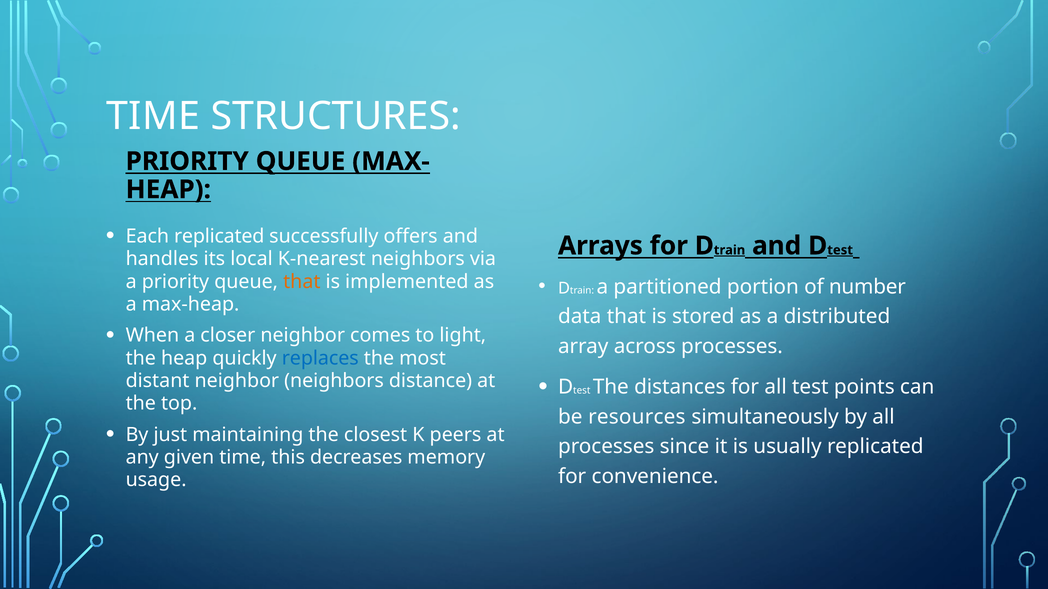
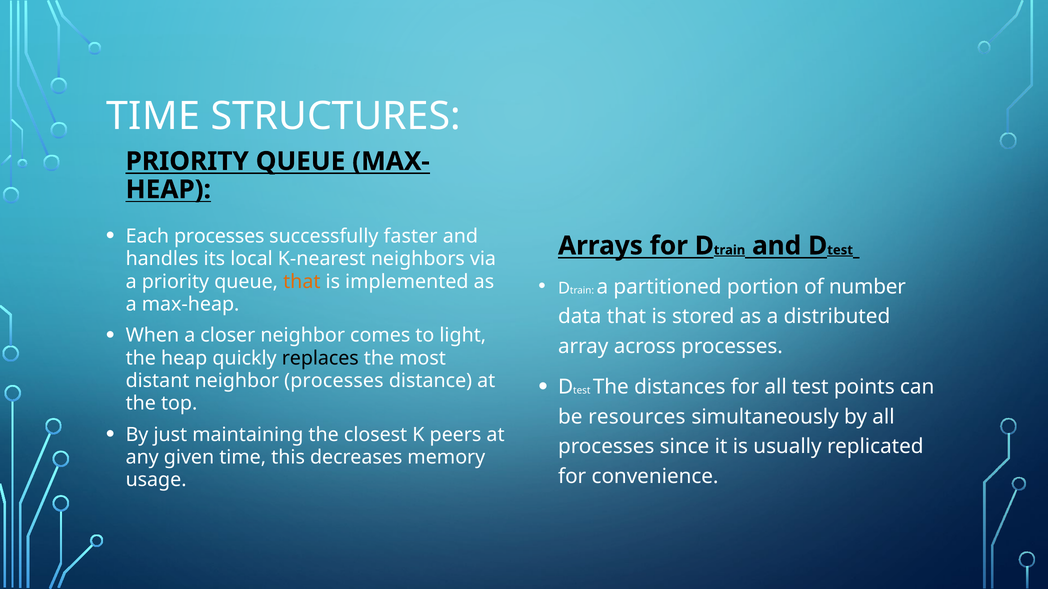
Each replicated: replicated -> processes
offers: offers -> faster
replaces colour: blue -> black
neighbor neighbors: neighbors -> processes
